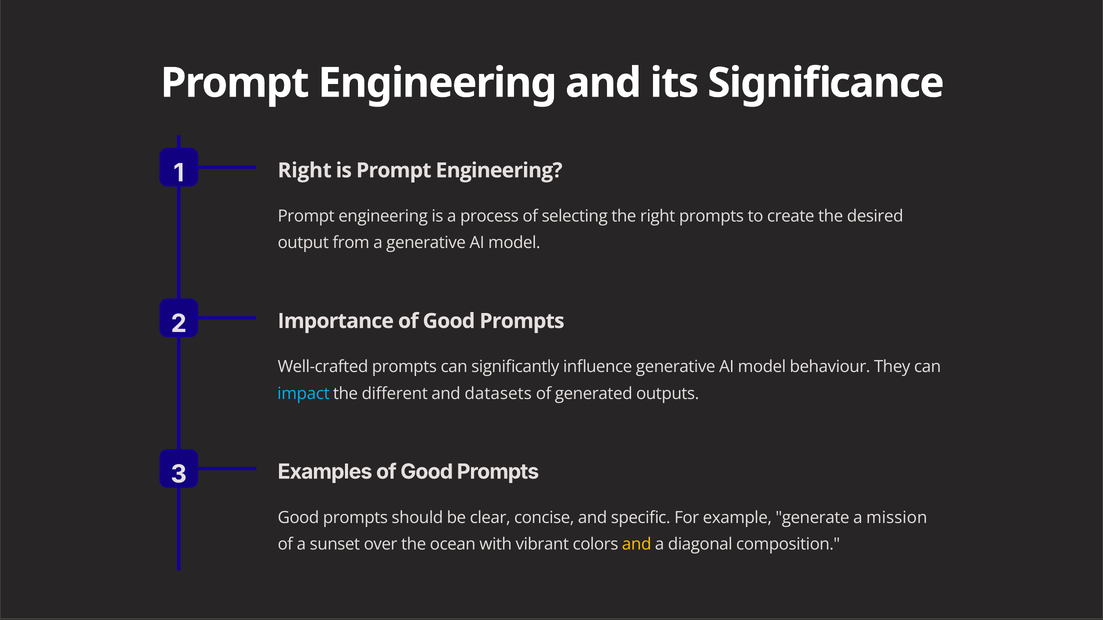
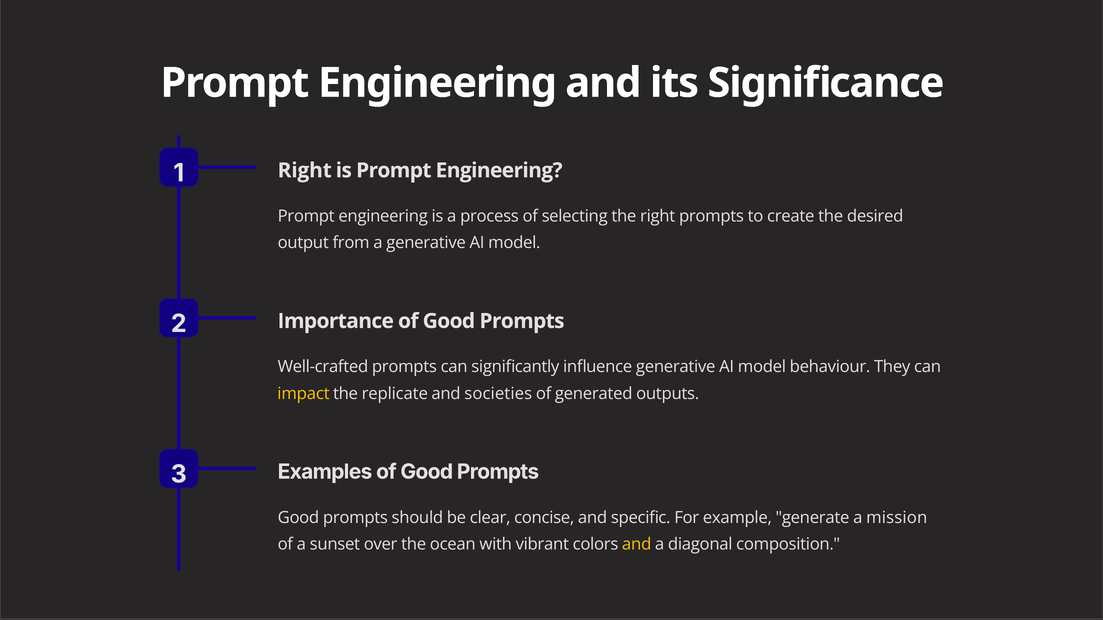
impact colour: light blue -> yellow
different: different -> replicate
datasets: datasets -> societies
